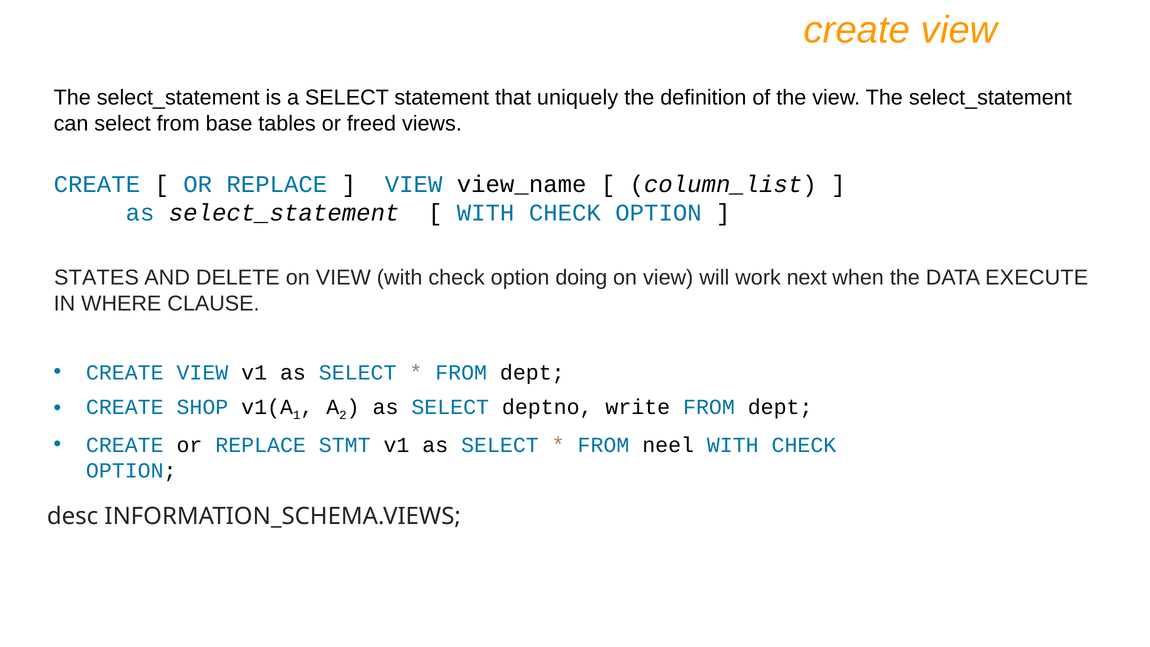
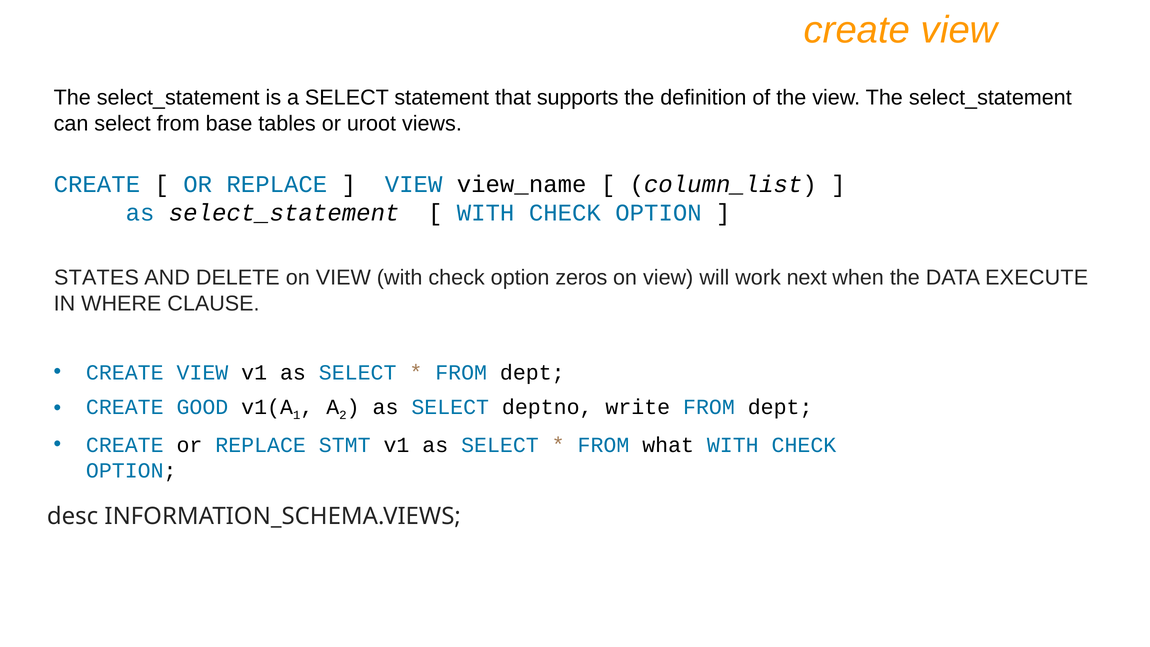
uniquely: uniquely -> supports
freed: freed -> uroot
doing: doing -> zeros
SHOP: SHOP -> GOOD
neel: neel -> what
